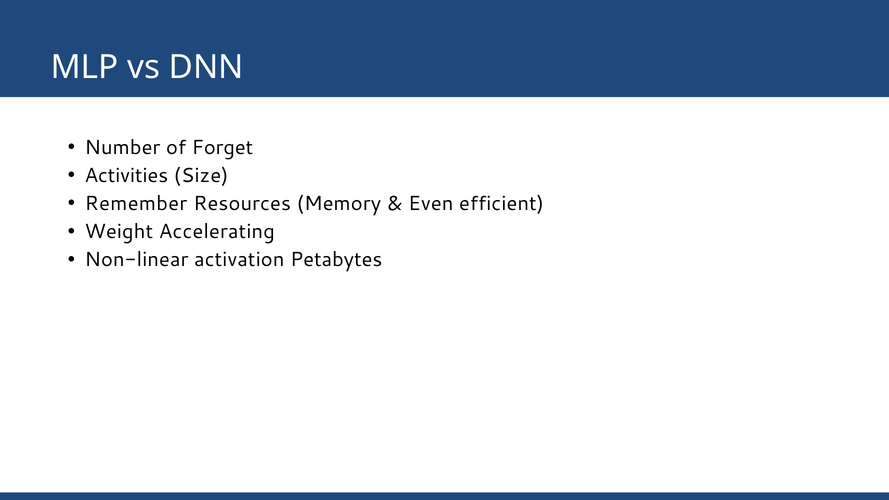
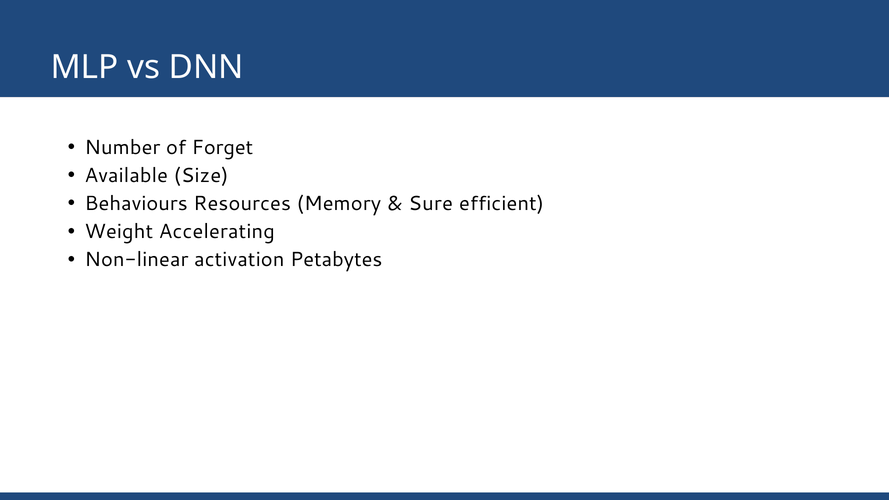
Activities: Activities -> Available
Remember: Remember -> Behaviours
Even: Even -> Sure
